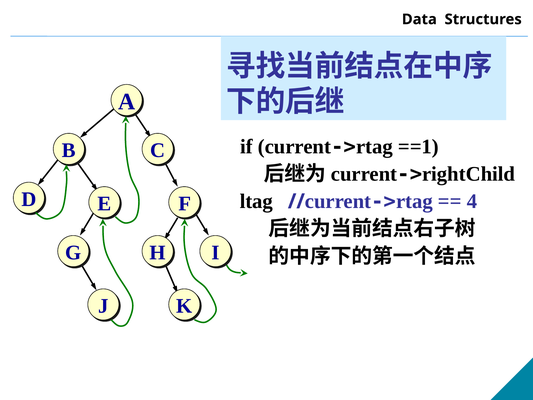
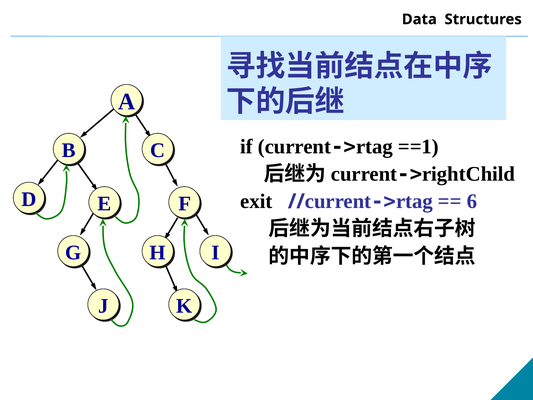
ltag: ltag -> exit
4: 4 -> 6
